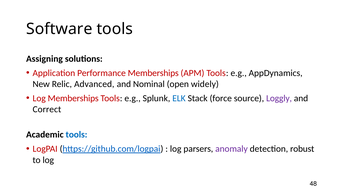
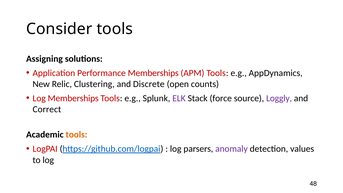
Software: Software -> Consider
Advanced: Advanced -> Clustering
Nominal: Nominal -> Discrete
widely: widely -> counts
ELK colour: blue -> purple
tools at (77, 135) colour: blue -> orange
robust: robust -> values
